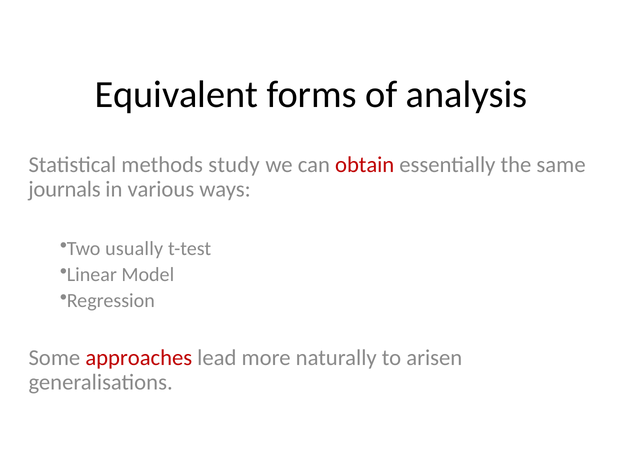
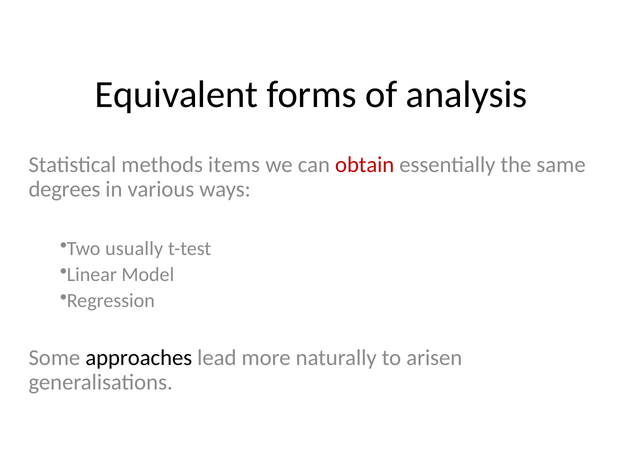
study: study -> items
journals: journals -> degrees
approaches colour: red -> black
